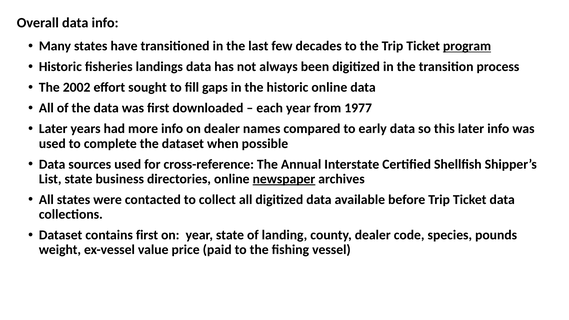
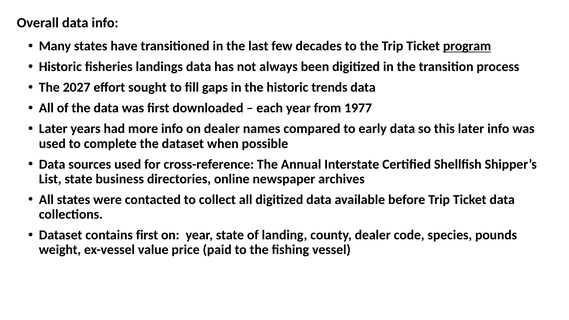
2002: 2002 -> 2027
historic online: online -> trends
newspaper underline: present -> none
